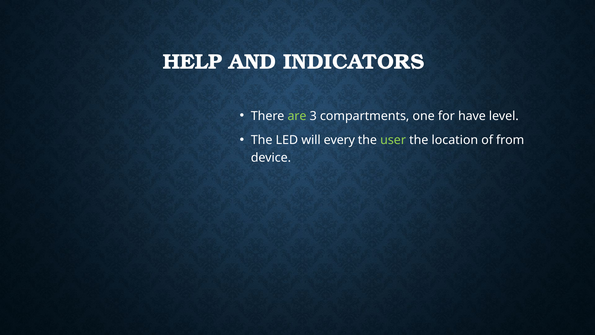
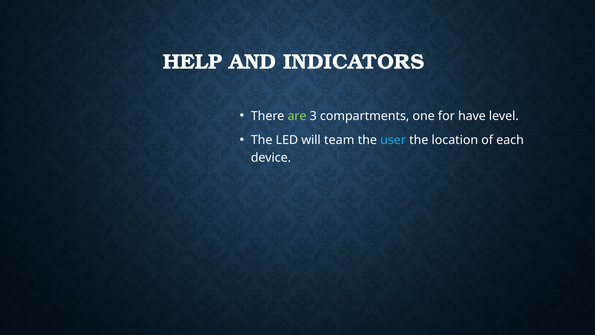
every: every -> team
user colour: light green -> light blue
from: from -> each
